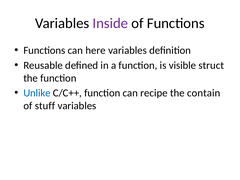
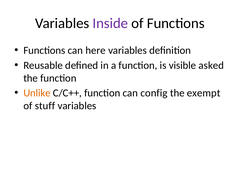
struct: struct -> asked
Unlike colour: blue -> orange
recipe: recipe -> config
contain: contain -> exempt
